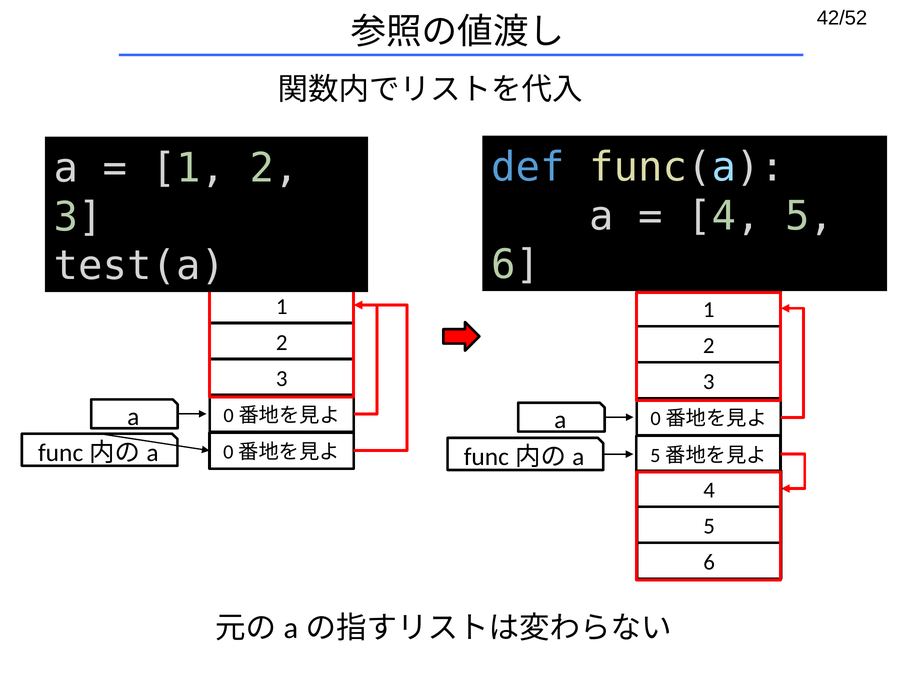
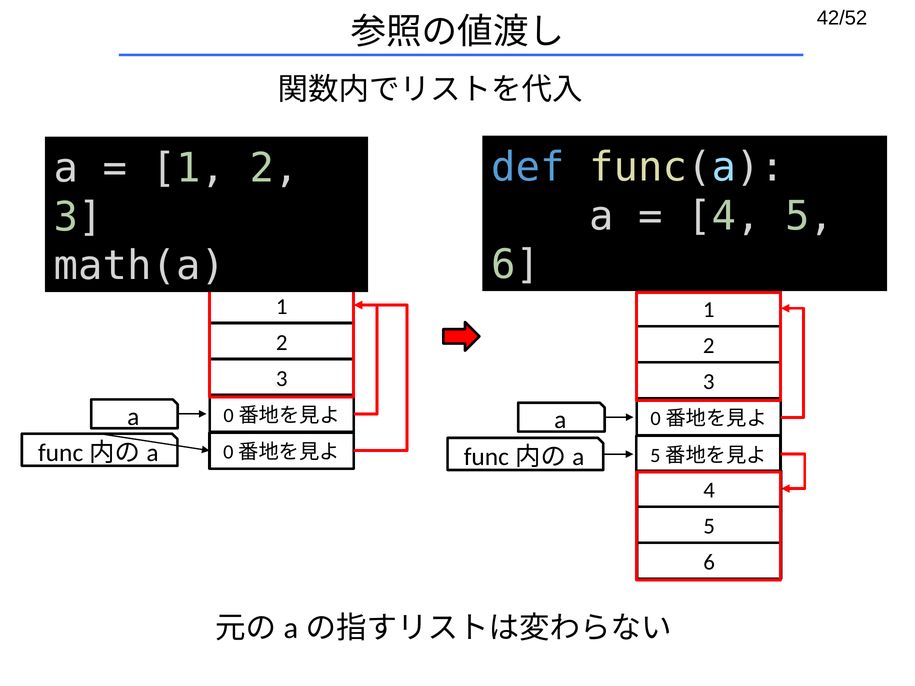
test(a: test(a -> math(a
